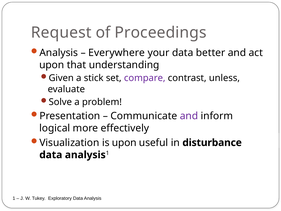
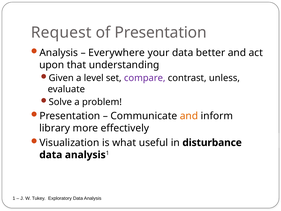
of Proceedings: Proceedings -> Presentation
stick: stick -> level
and at (189, 116) colour: purple -> orange
logical: logical -> library
is upon: upon -> what
